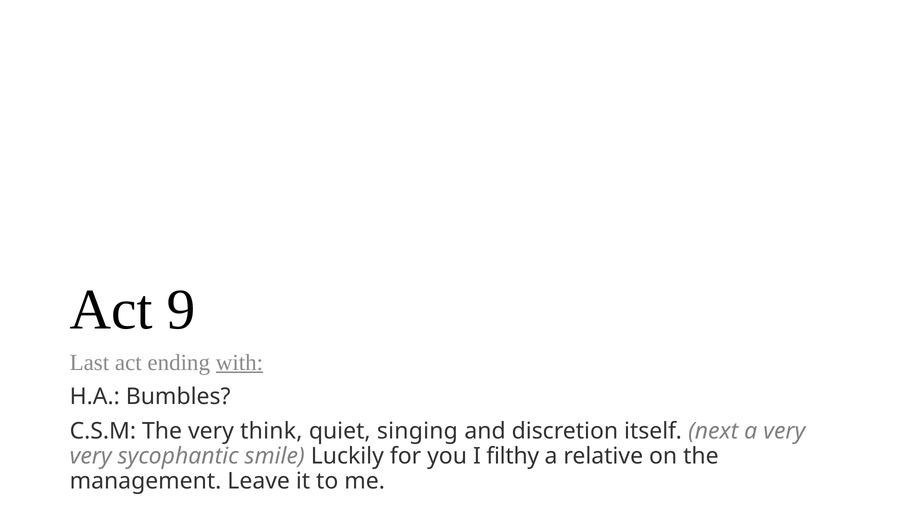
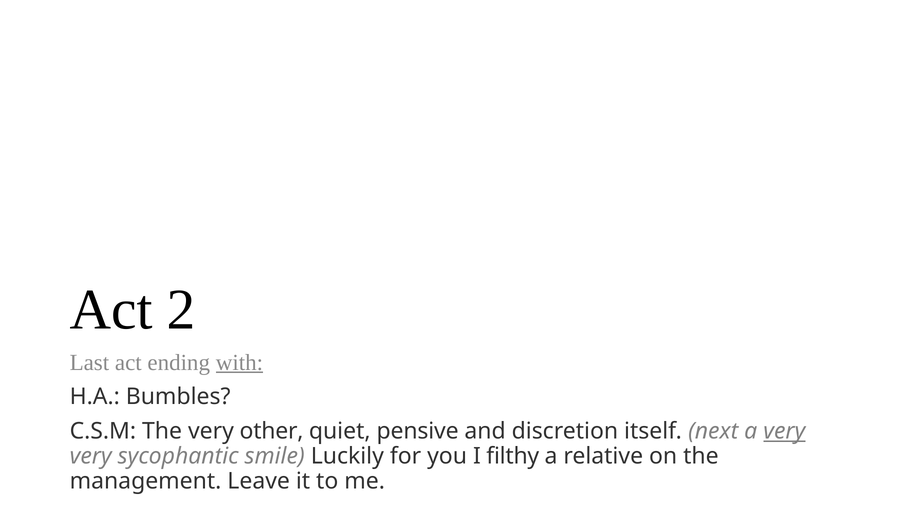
9: 9 -> 2
think: think -> other
singing: singing -> pensive
very at (784, 431) underline: none -> present
